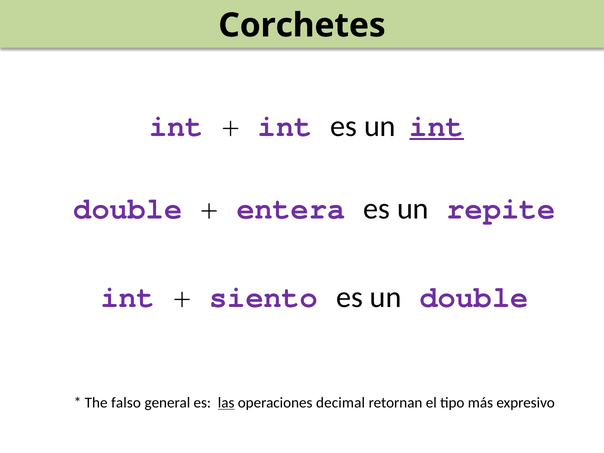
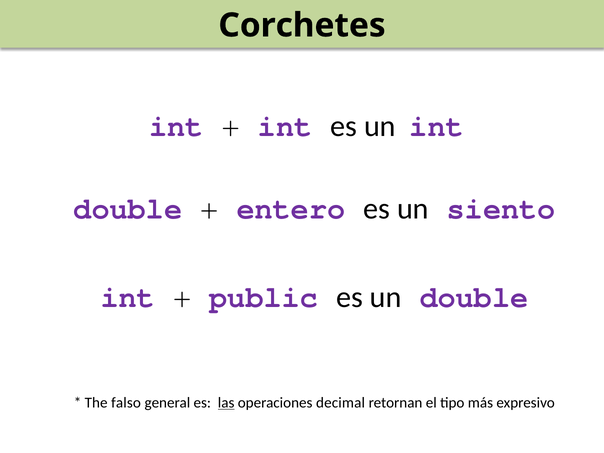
int at (437, 126) underline: present -> none
entera: entera -> entero
repite: repite -> siento
siento: siento -> public
